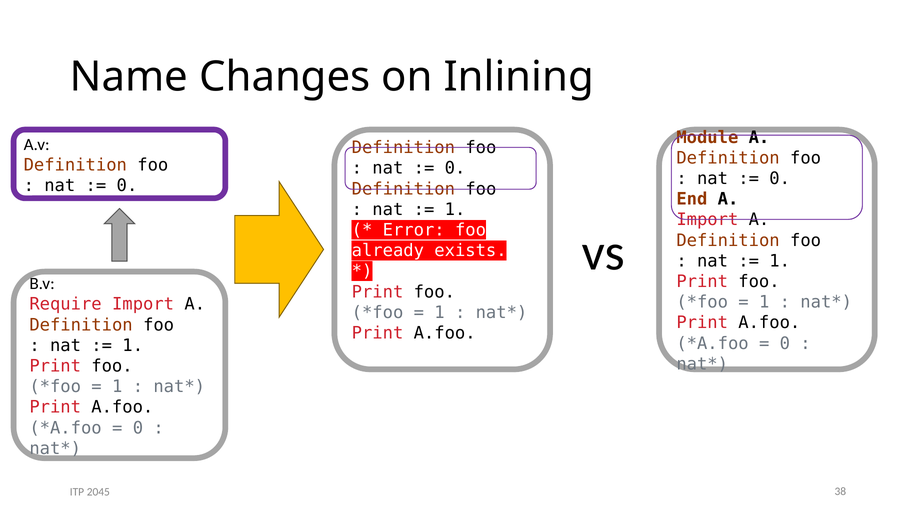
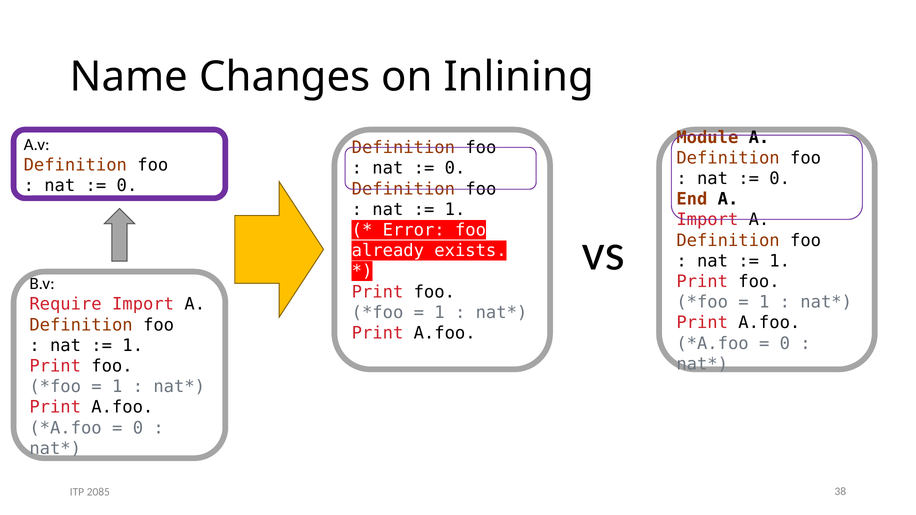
2045: 2045 -> 2085
